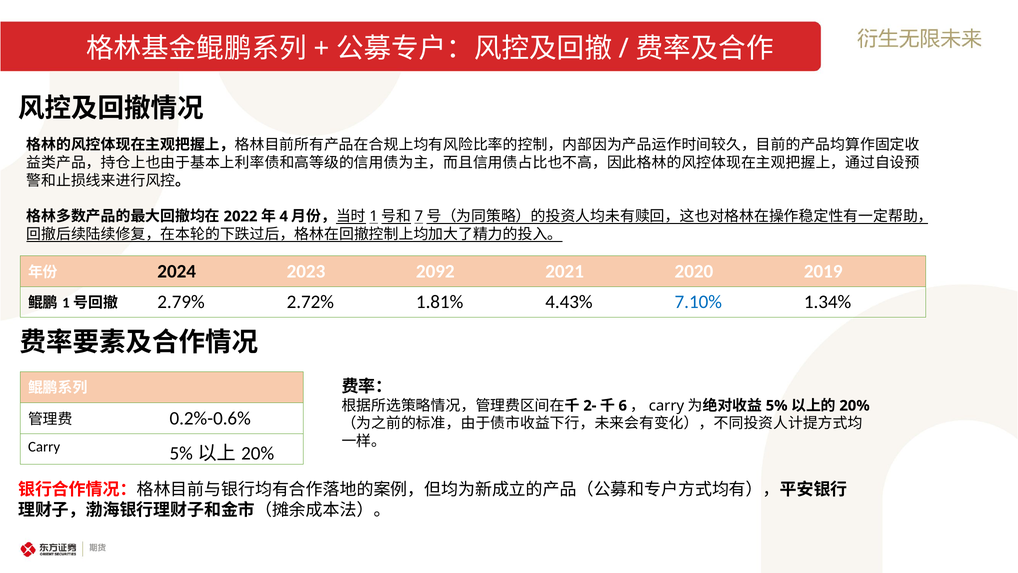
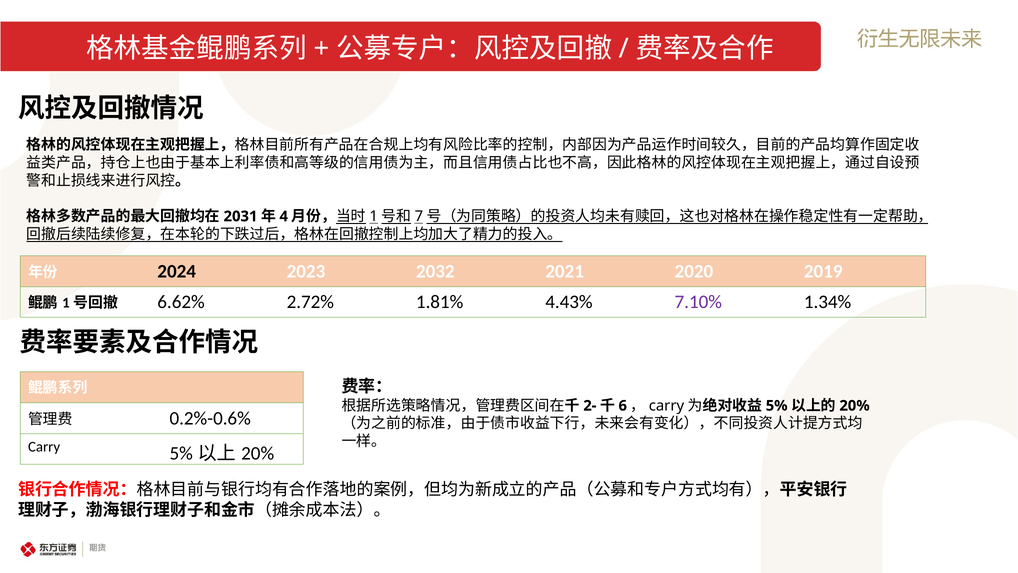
2022: 2022 -> 2031
2092: 2092 -> 2032
2.79%: 2.79% -> 6.62%
7.10% colour: blue -> purple
